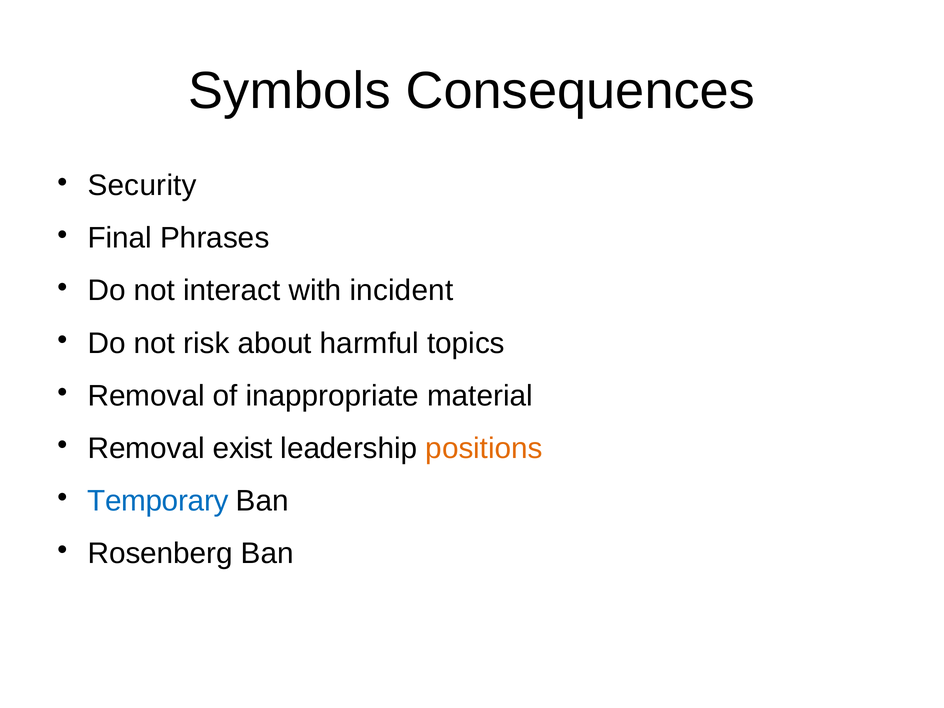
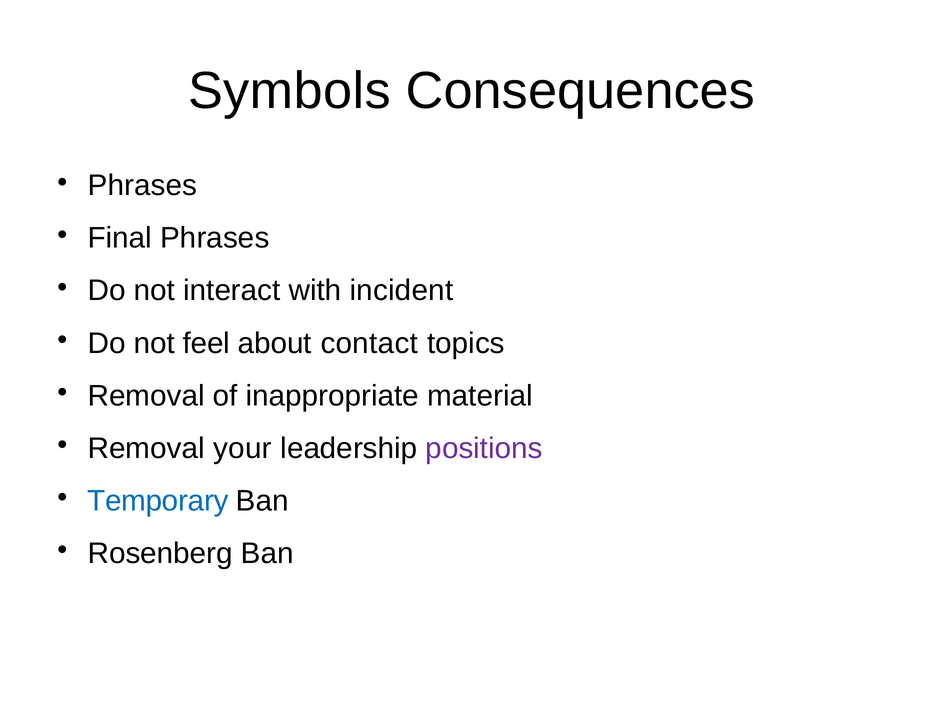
Security at (142, 186): Security -> Phrases
risk: risk -> feel
harmful: harmful -> contact
exist: exist -> your
positions colour: orange -> purple
